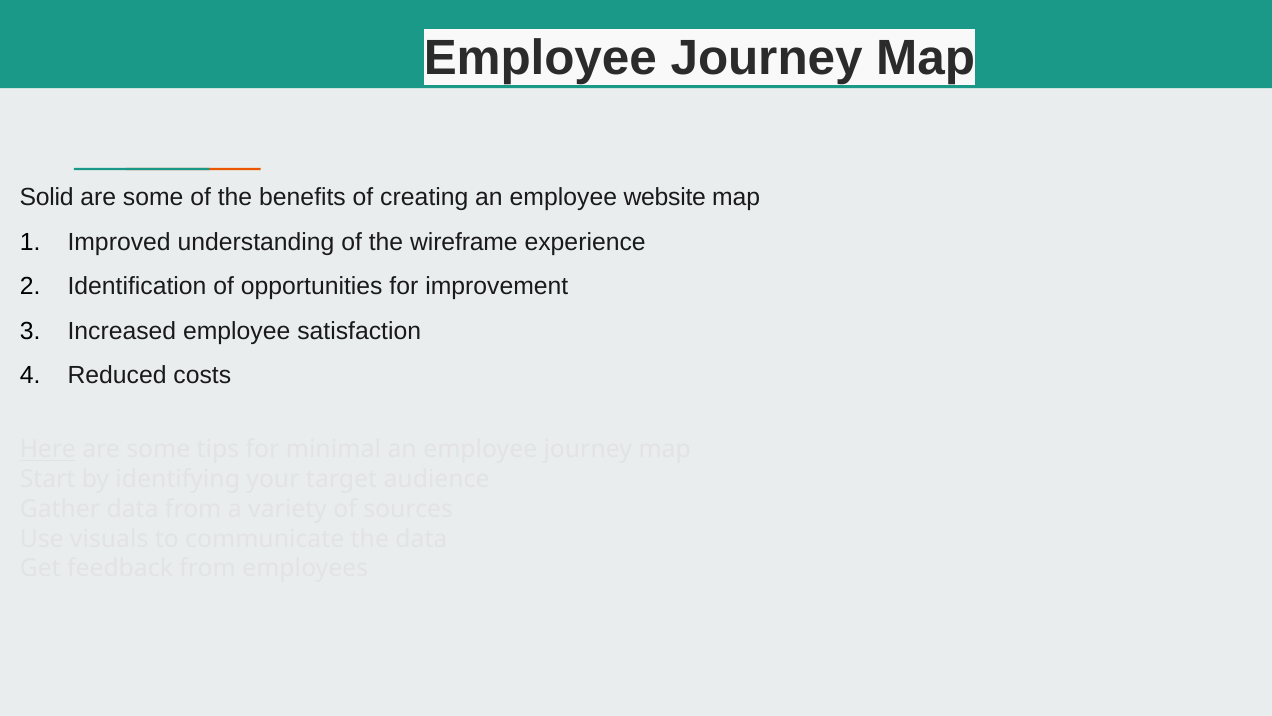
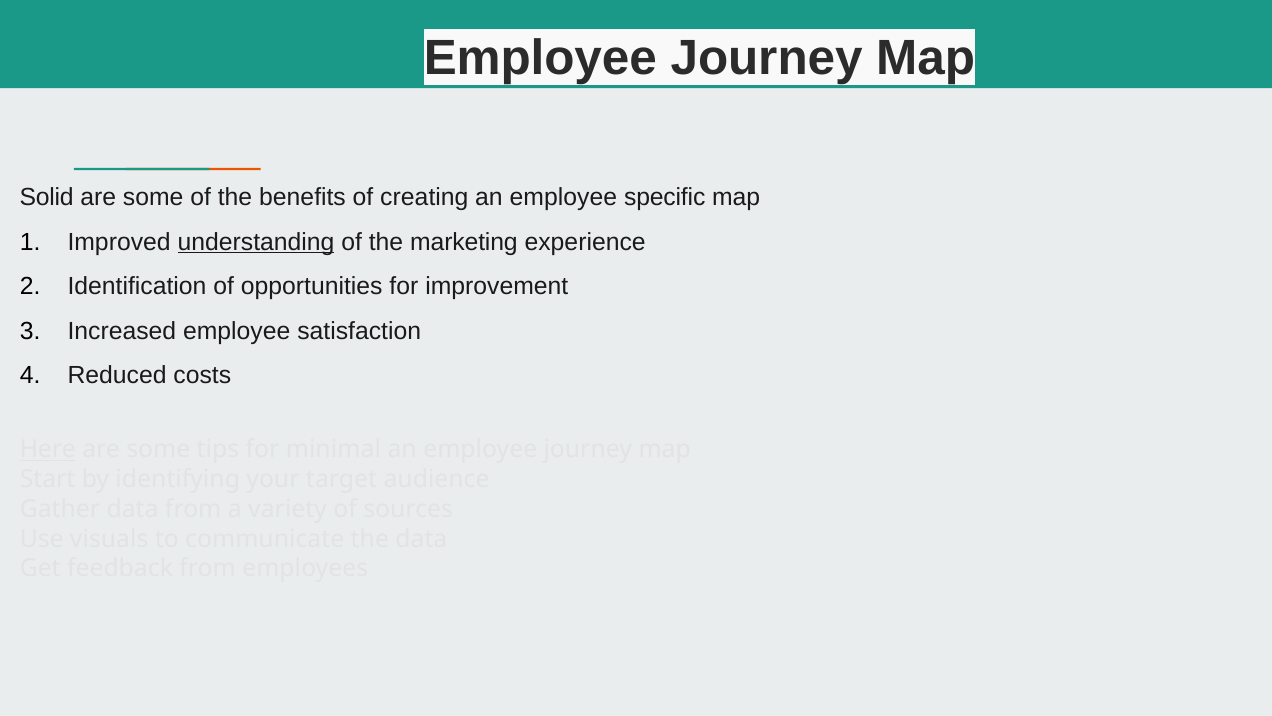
website: website -> specific
understanding underline: none -> present
wireframe: wireframe -> marketing
